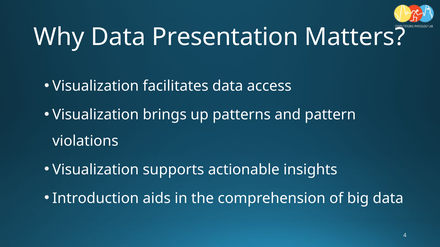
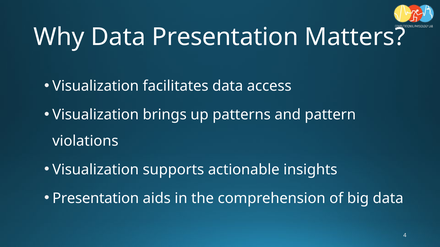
Introduction at (96, 199): Introduction -> Presentation
